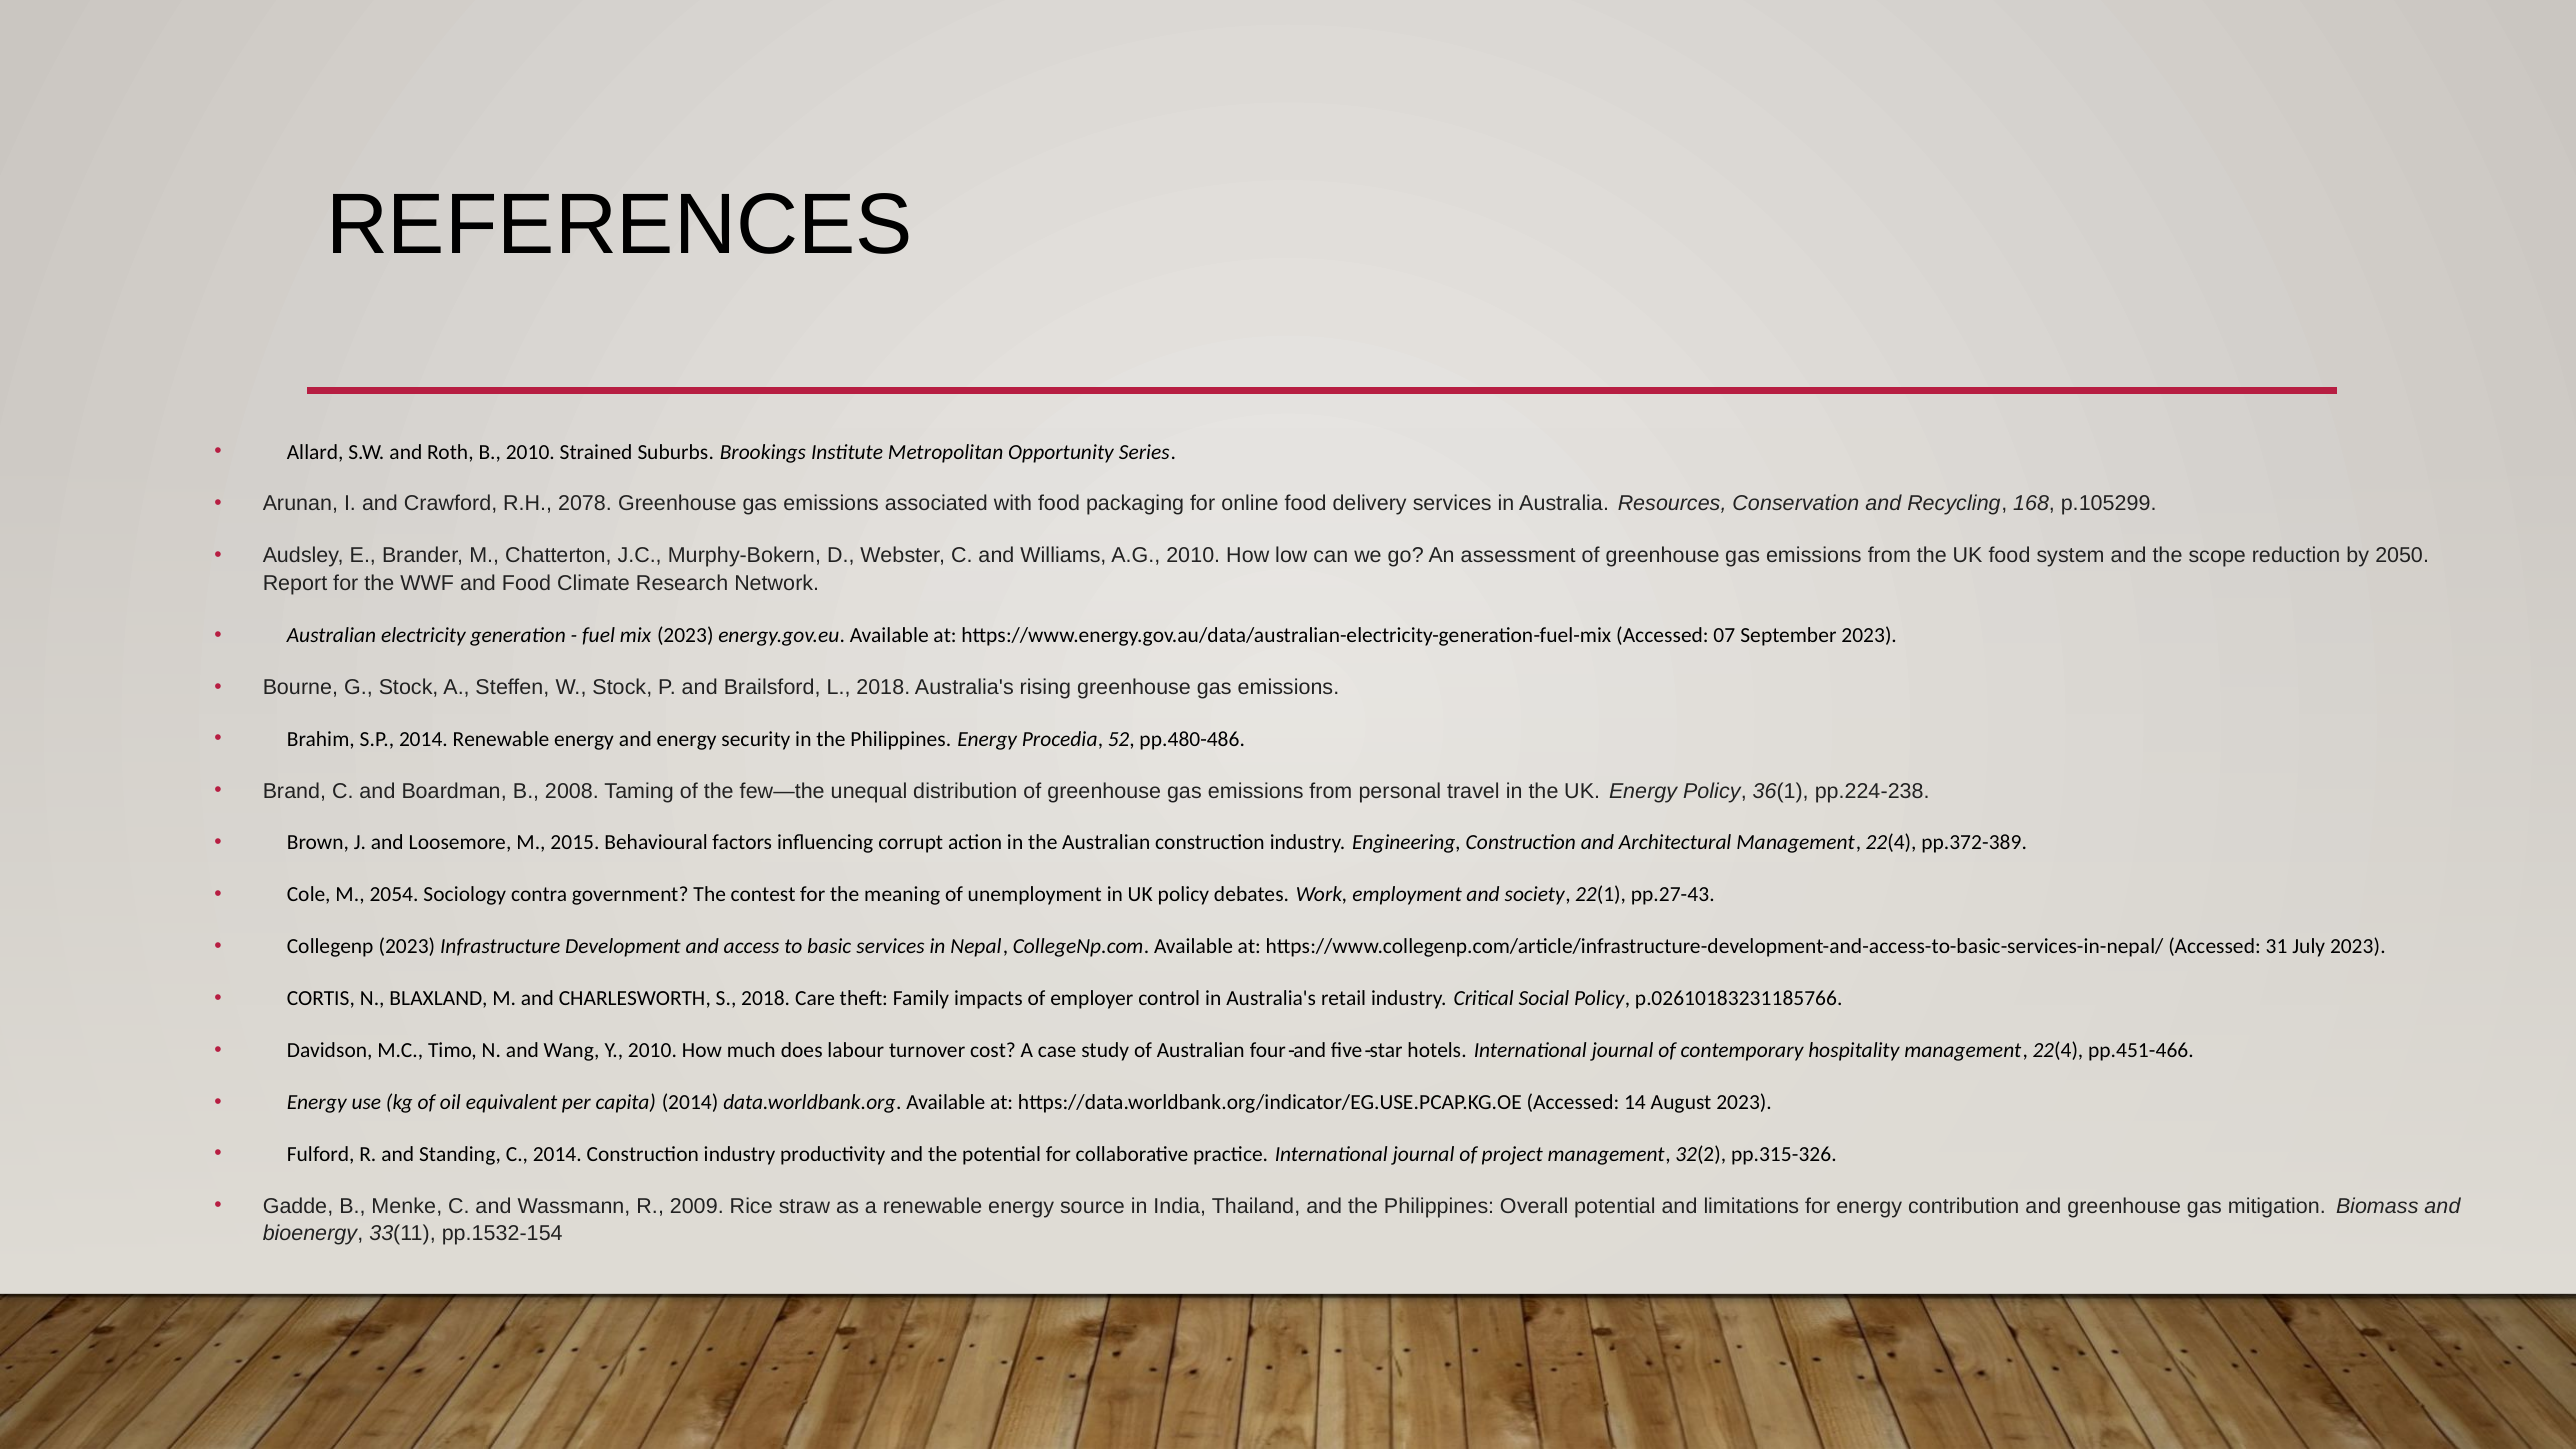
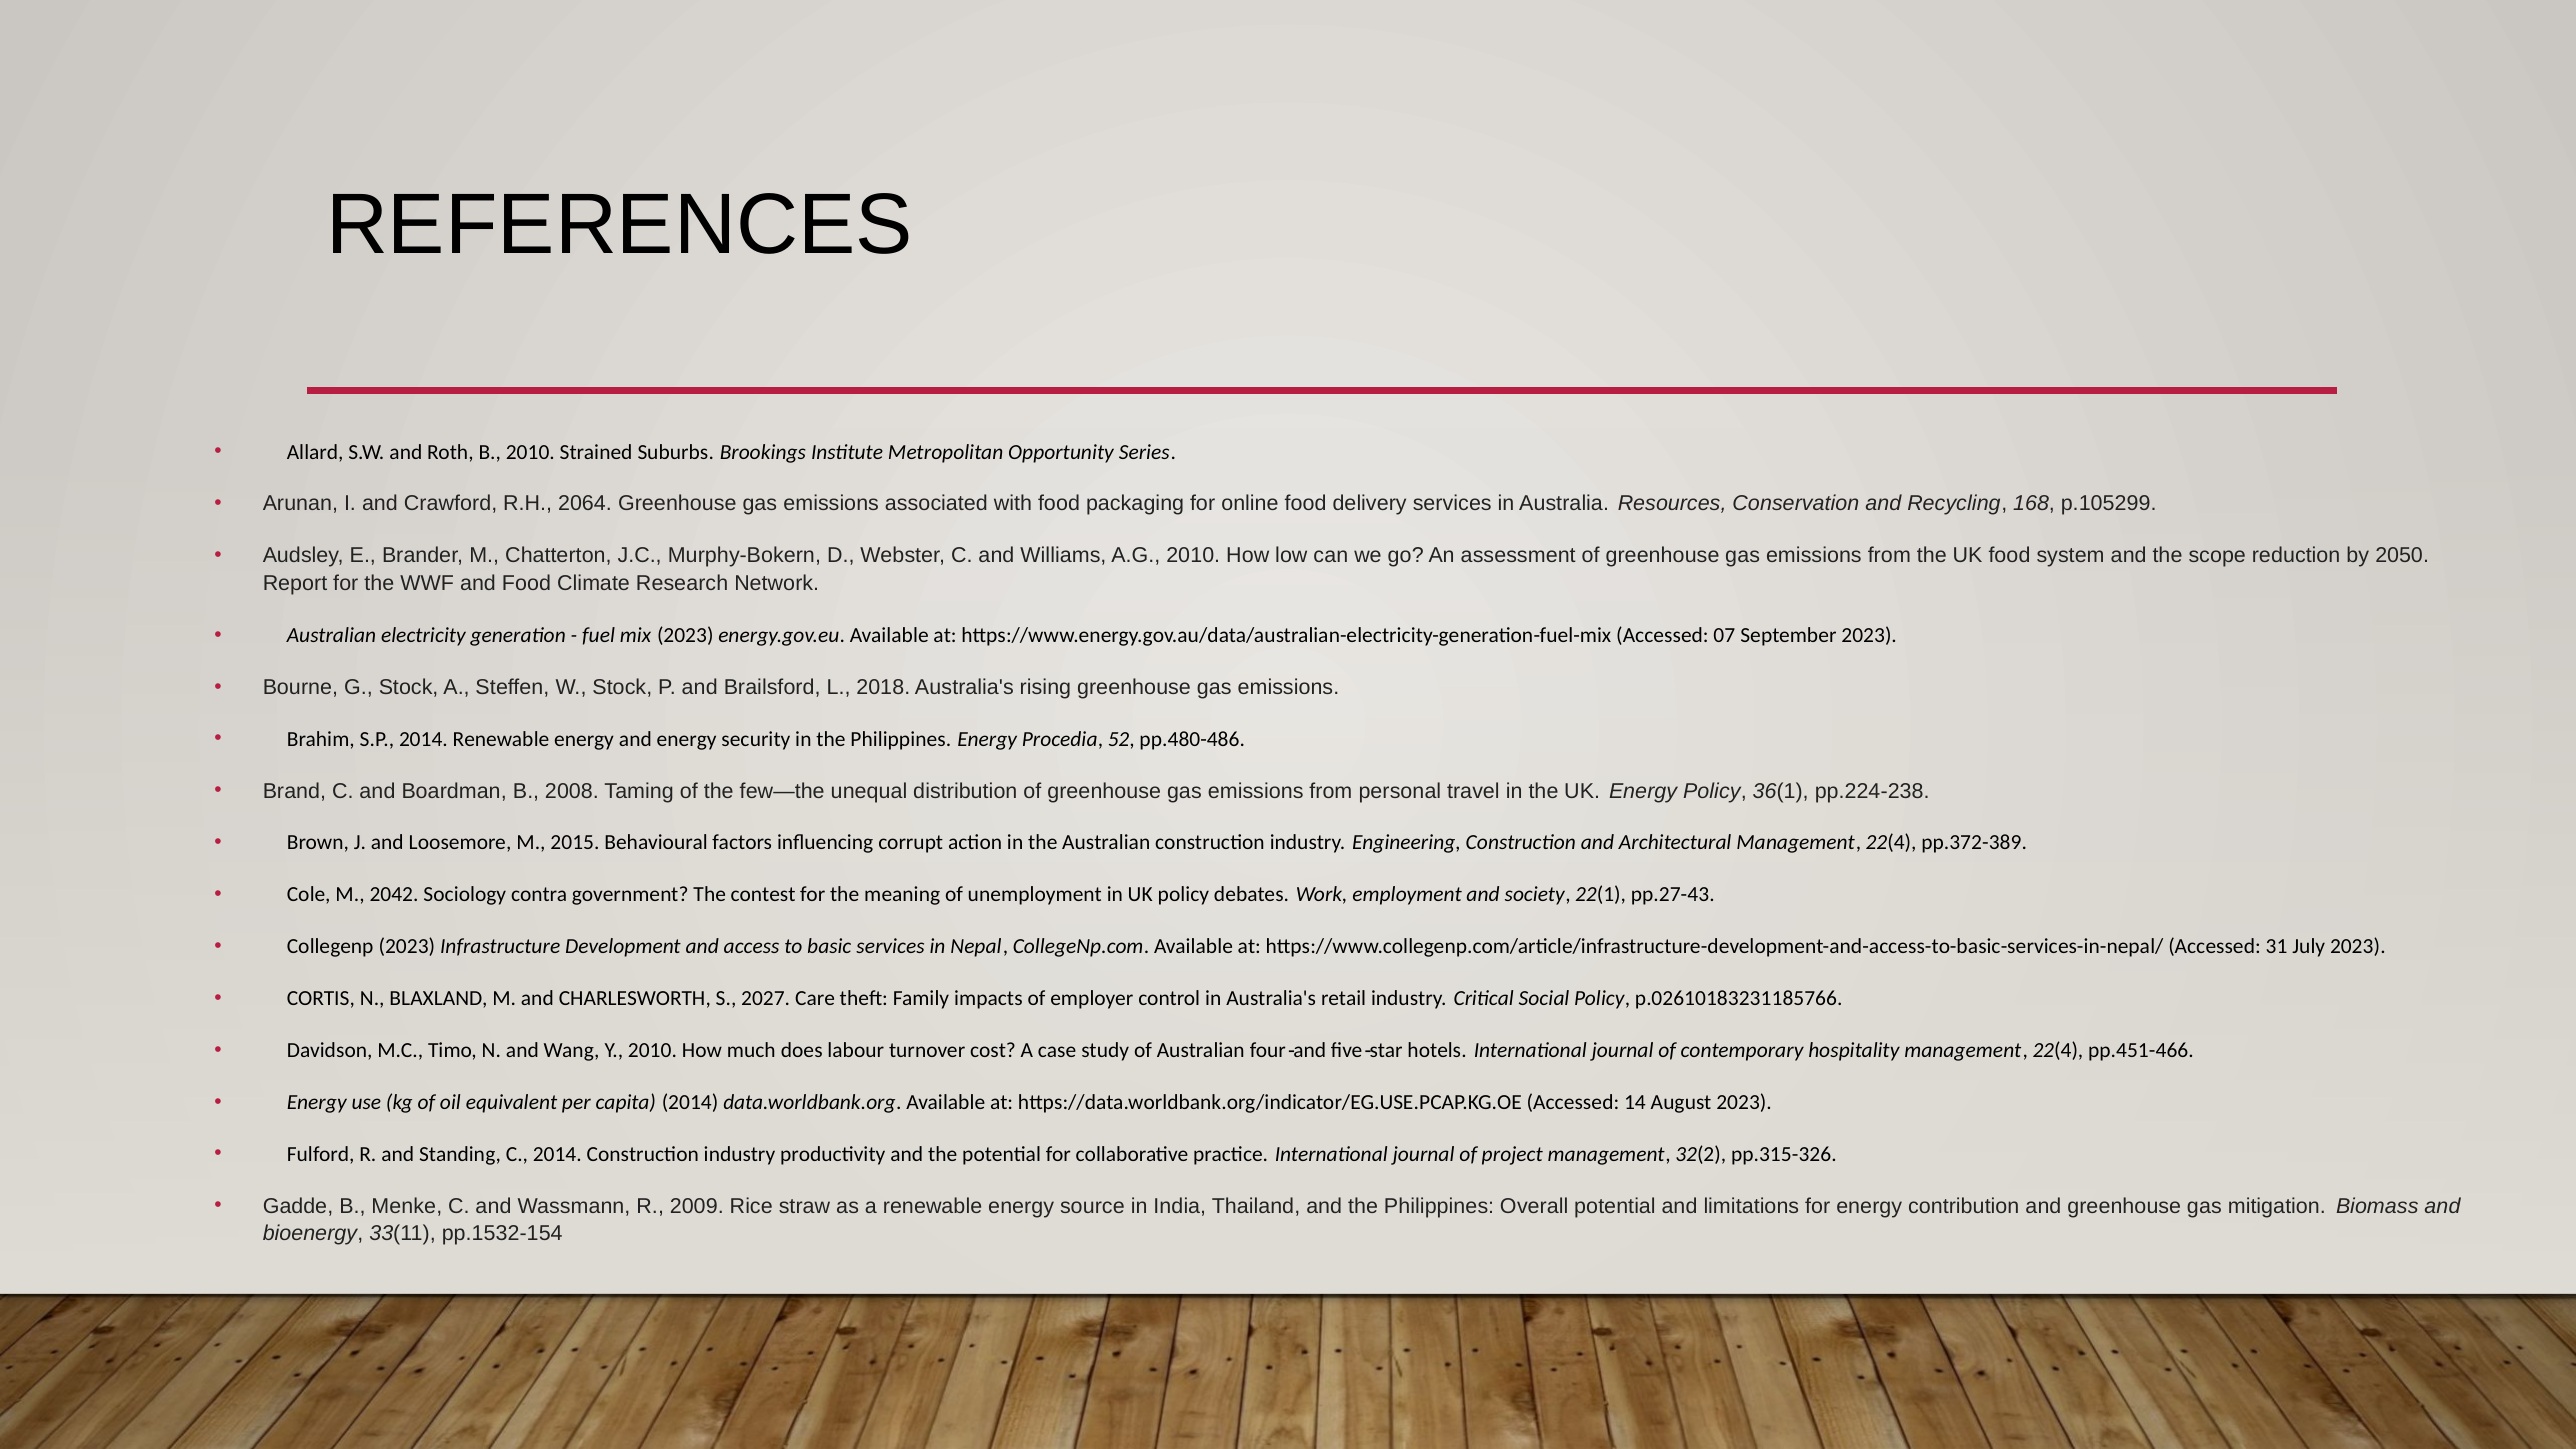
2078: 2078 -> 2064
2054: 2054 -> 2042
S 2018: 2018 -> 2027
